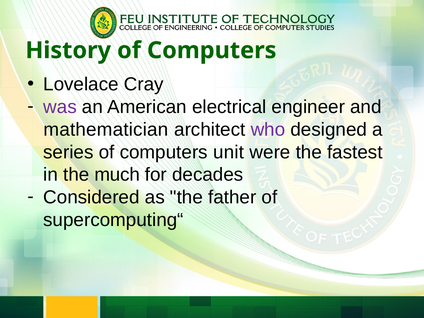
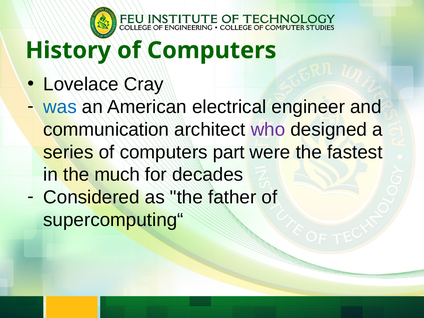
was colour: purple -> blue
mathematician: mathematician -> communication
unit: unit -> part
